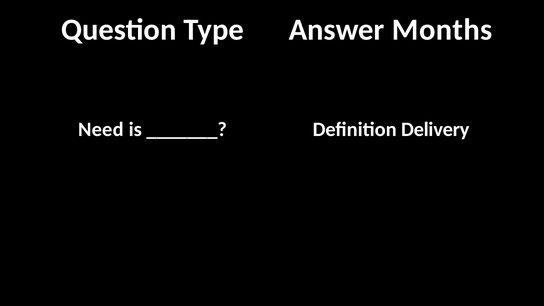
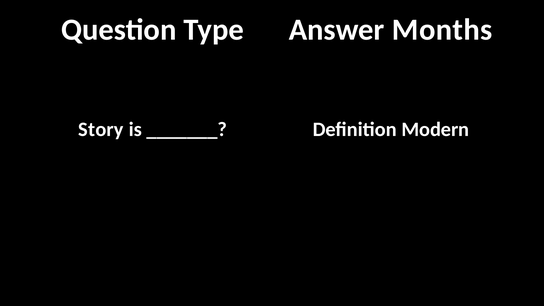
Need: Need -> Story
Delivery: Delivery -> Modern
